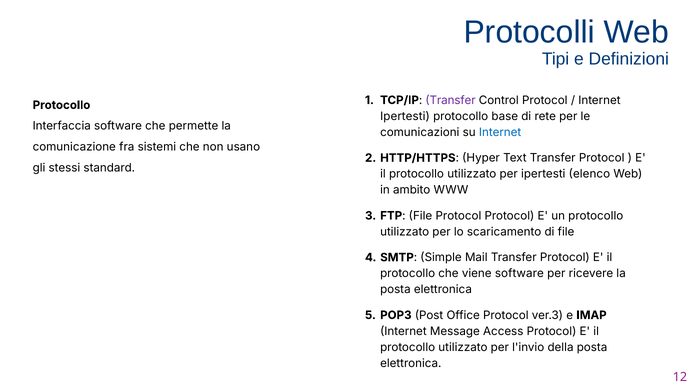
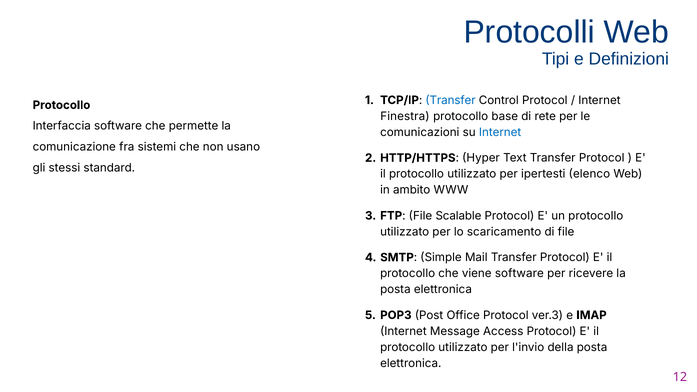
Transfer at (451, 100) colour: purple -> blue
Ipertesti at (405, 116): Ipertesti -> Finestra
File Protocol: Protocol -> Scalable
